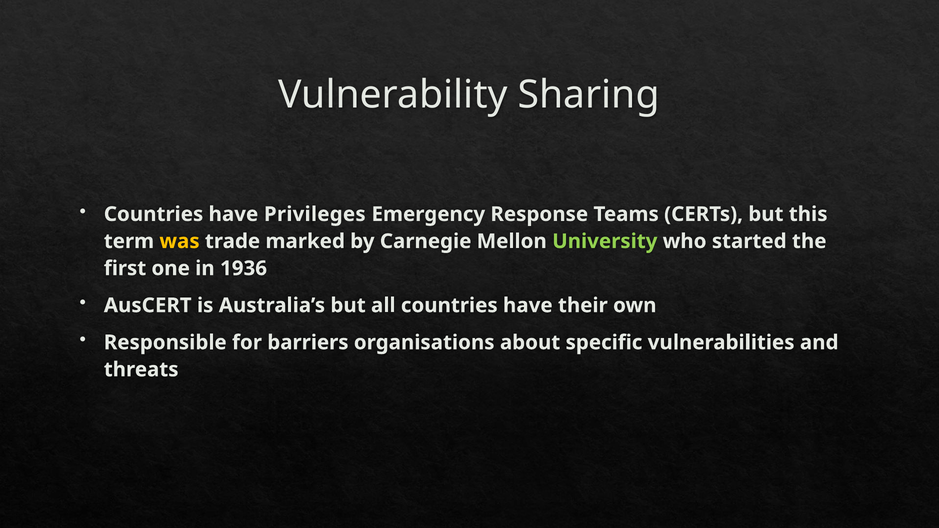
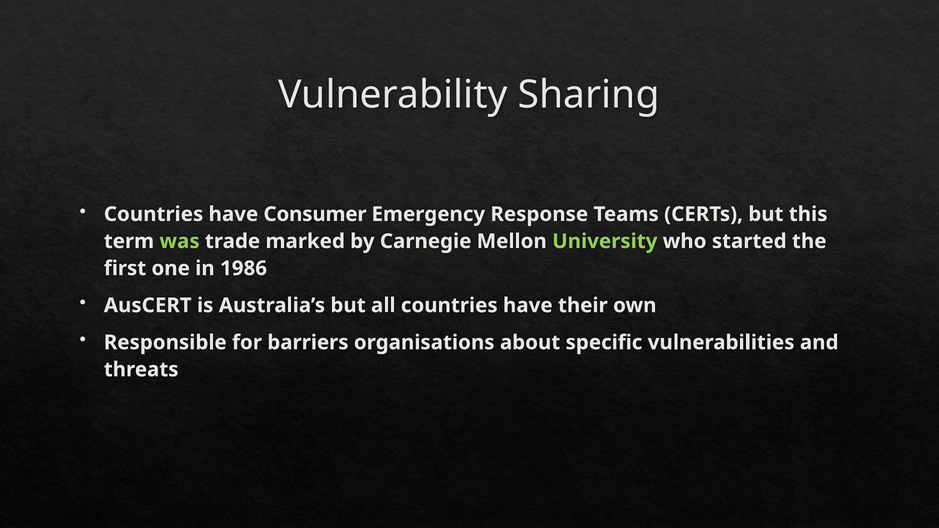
Privileges: Privileges -> Consumer
was colour: yellow -> light green
1936: 1936 -> 1986
